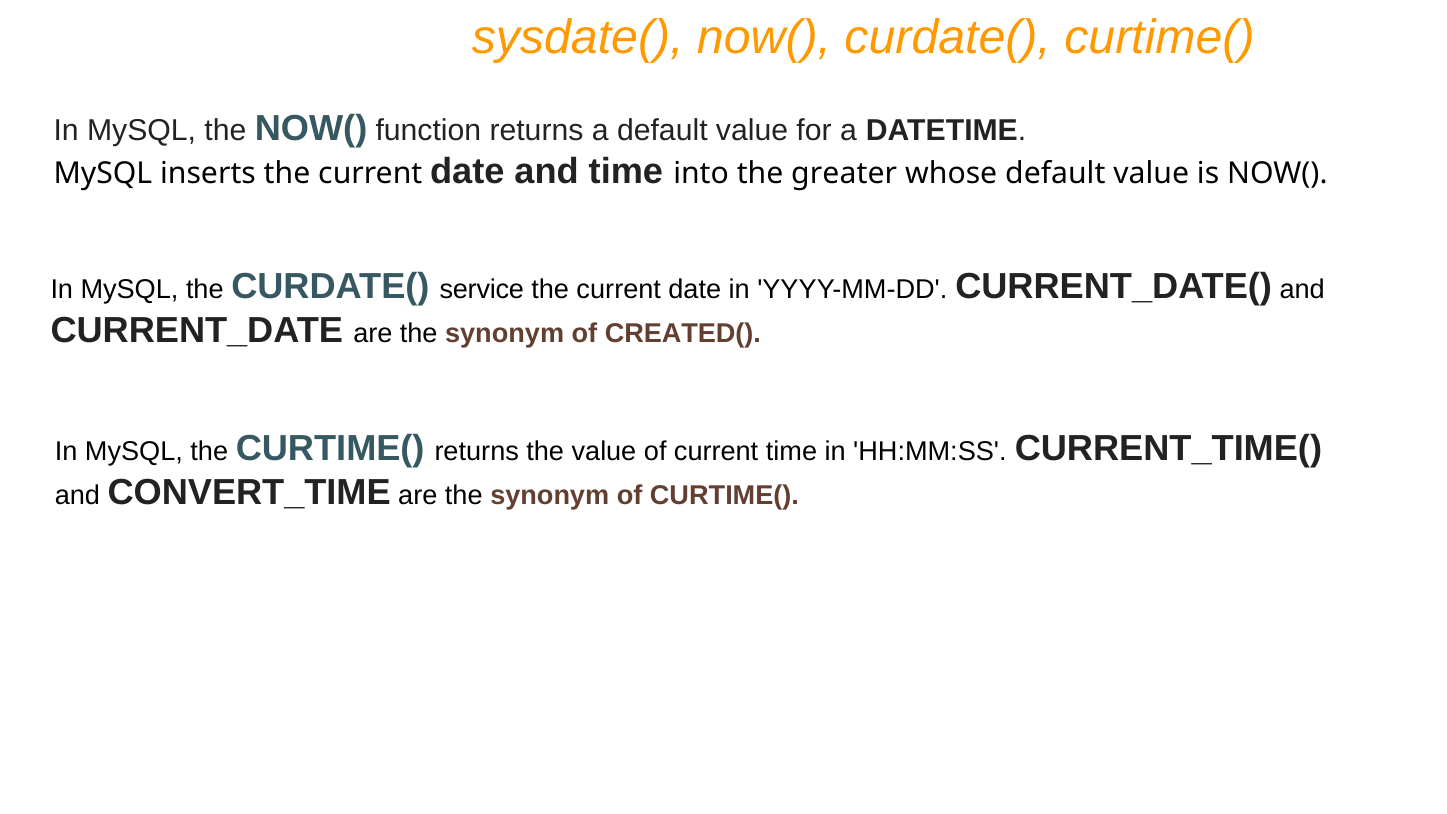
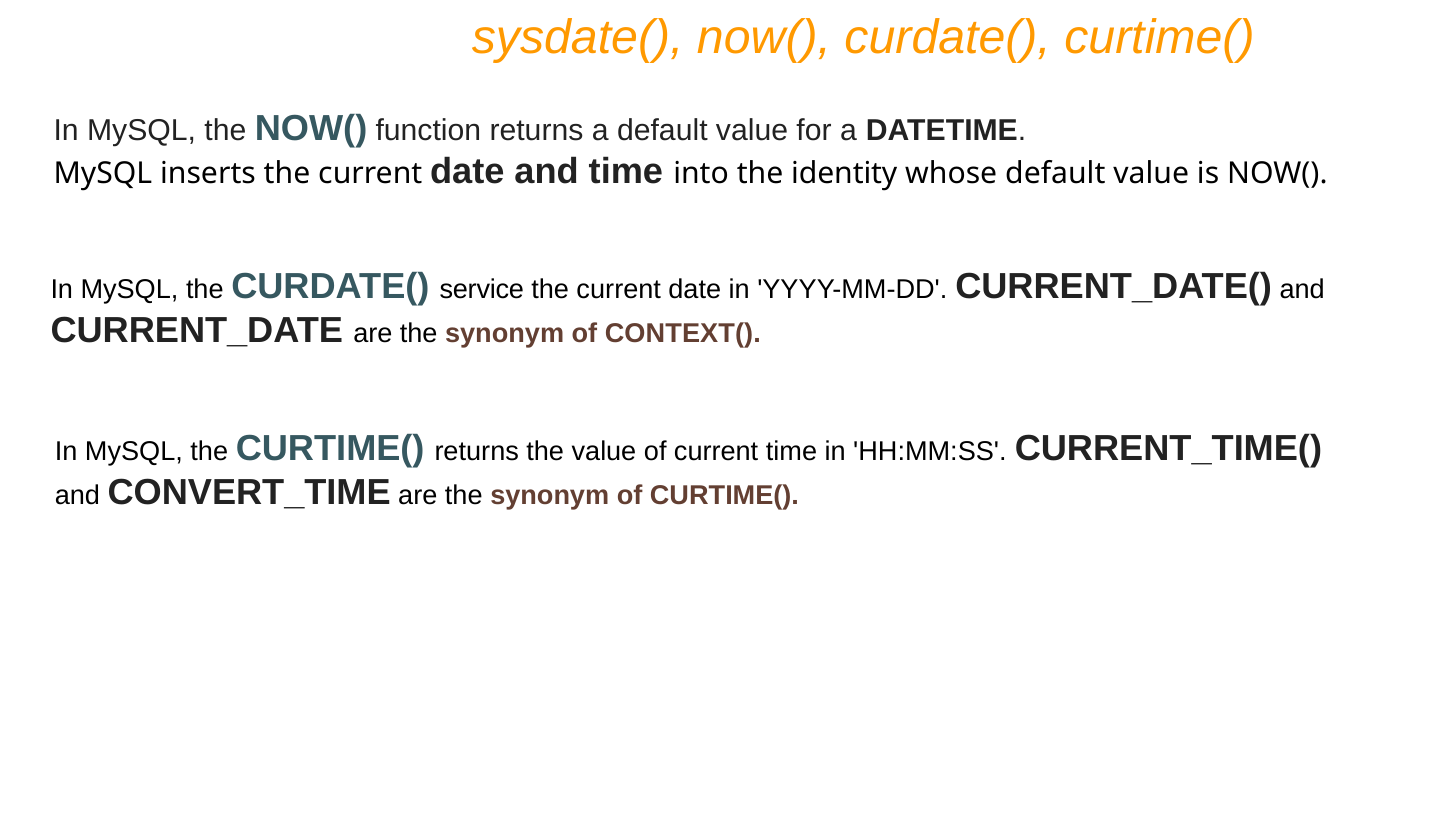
greater: greater -> identity
CREATED(: CREATED( -> CONTEXT(
